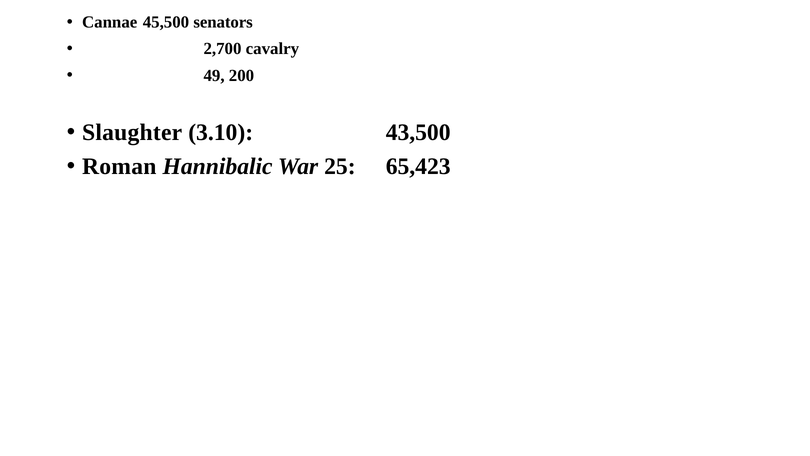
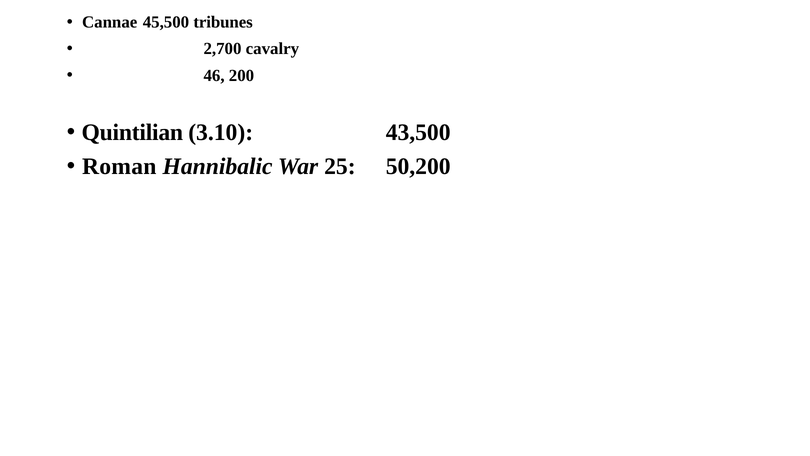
senators: senators -> tribunes
49: 49 -> 46
Slaughter: Slaughter -> Quintilian
65,423: 65,423 -> 50,200
